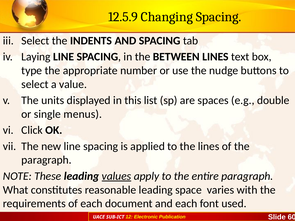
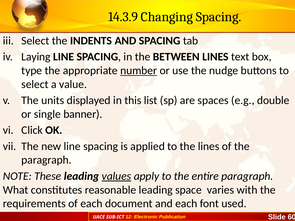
12.5.9: 12.5.9 -> 14.3.9
number underline: none -> present
menus: menus -> banner
